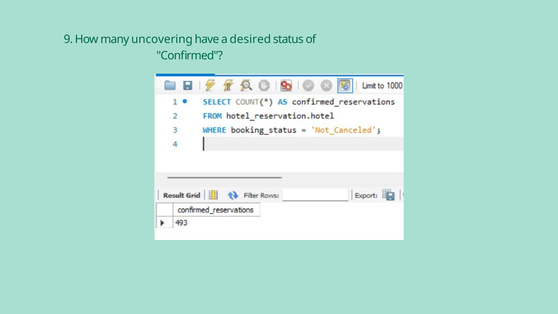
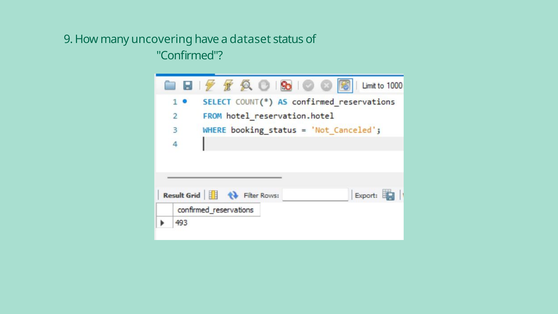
desired: desired -> dataset
